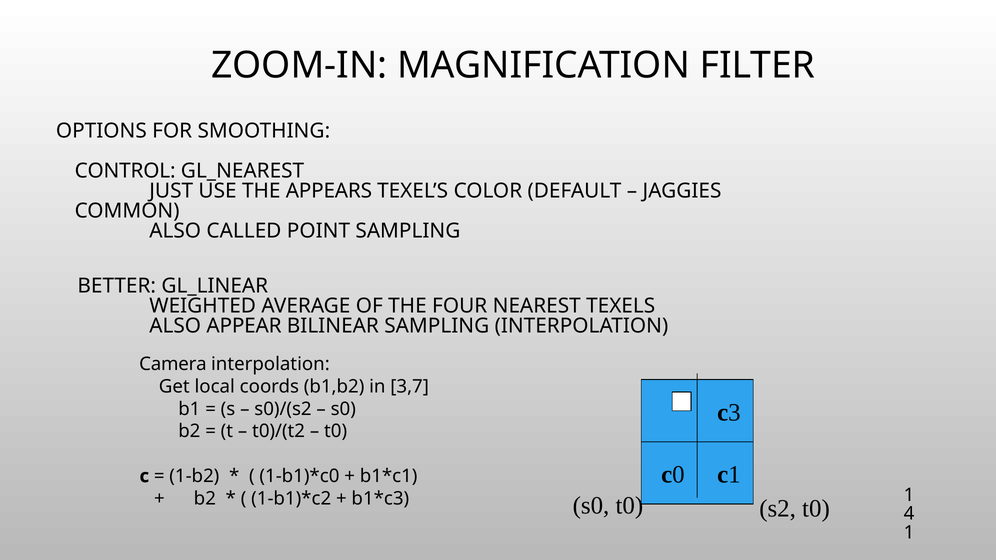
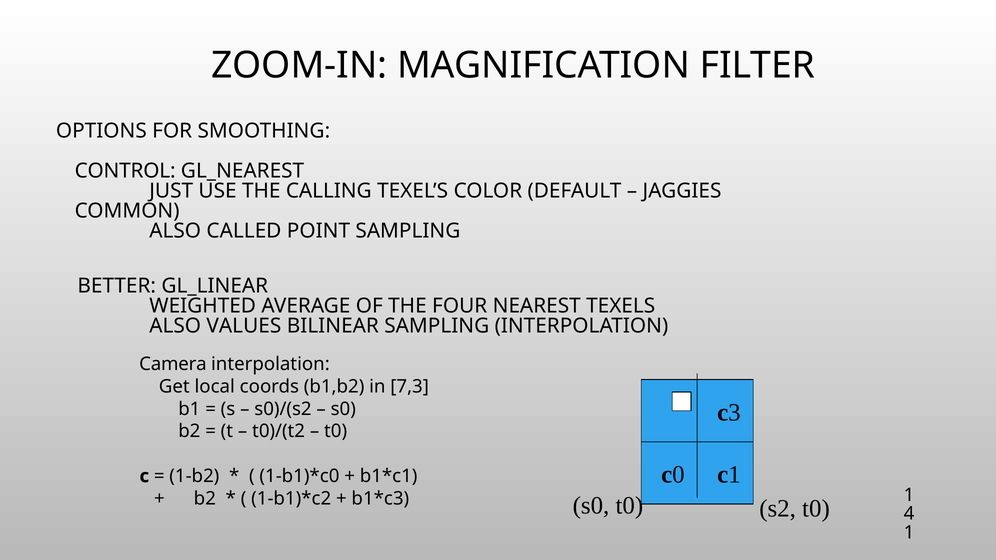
APPEARS: APPEARS -> CALLING
APPEAR: APPEAR -> VALUES
3,7: 3,7 -> 7,3
